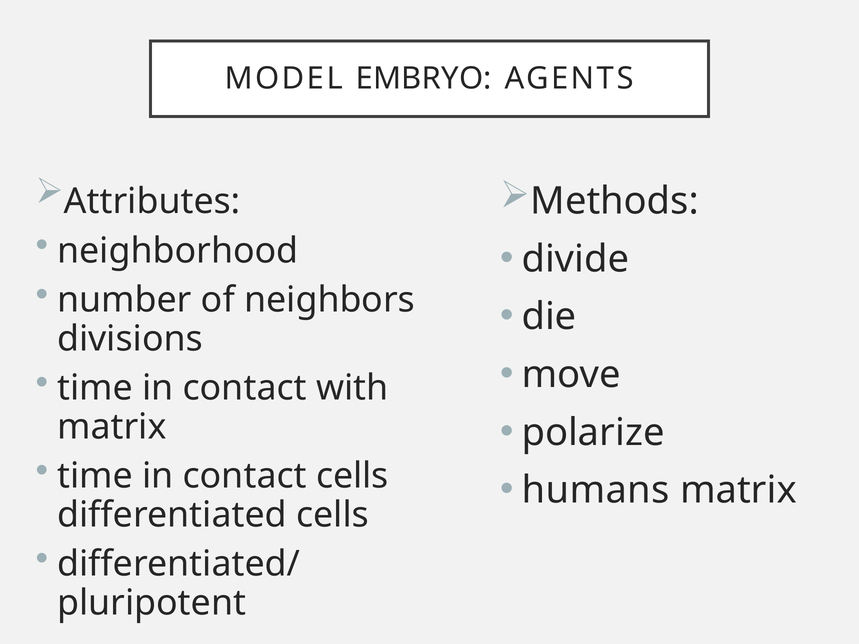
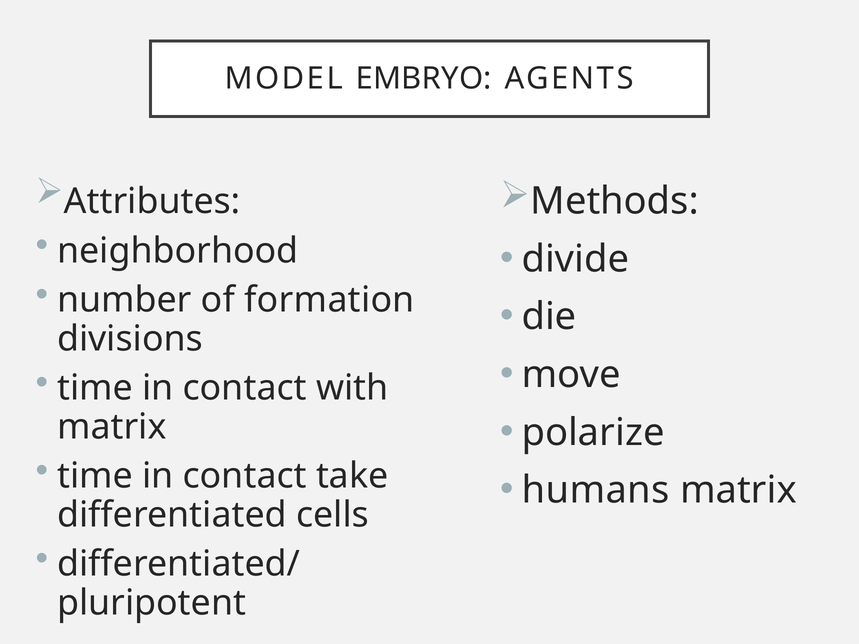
neighbors: neighbors -> formation
contact cells: cells -> take
